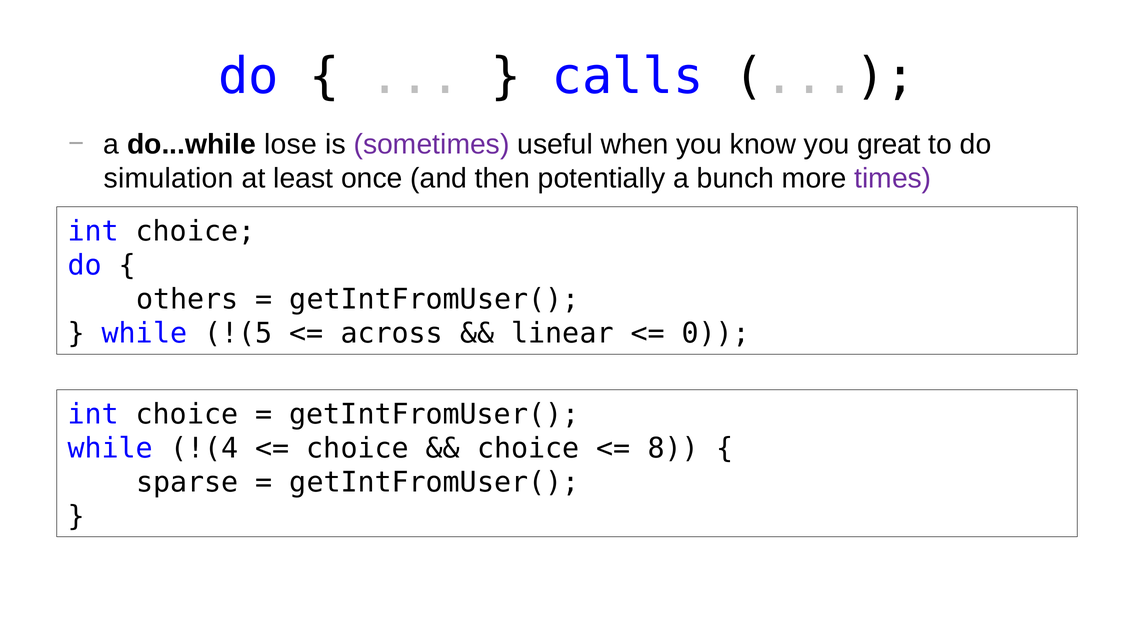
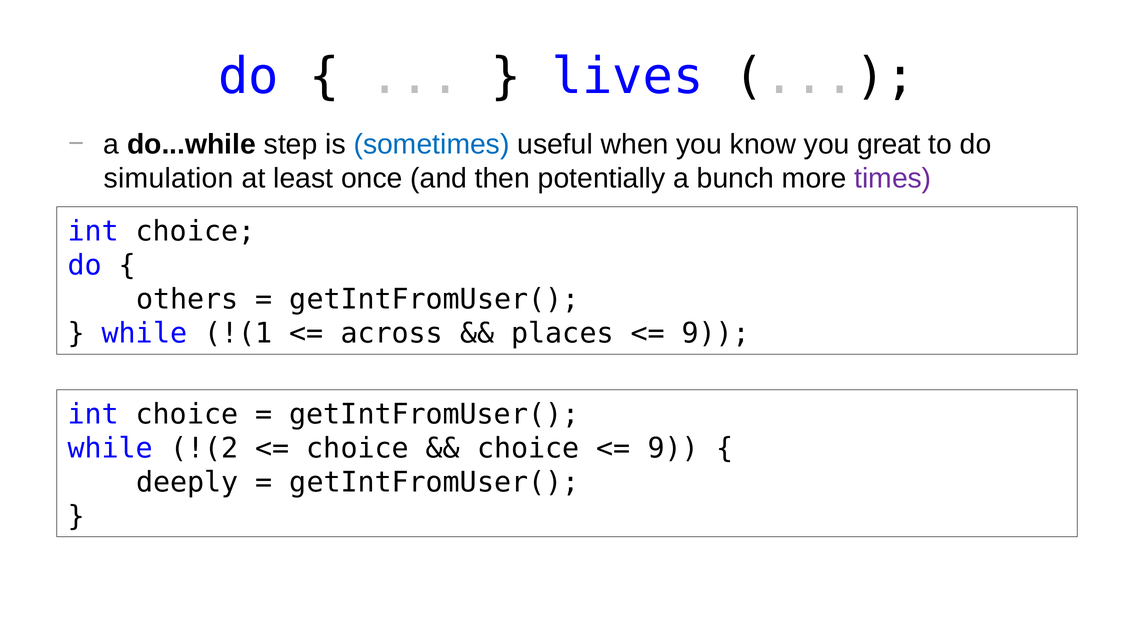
calls: calls -> lives
lose: lose -> step
sometimes colour: purple -> blue
!(5: !(5 -> !(1
linear: linear -> places
0 at (716, 334): 0 -> 9
!(4: !(4 -> !(2
8 at (673, 448): 8 -> 9
sparse: sparse -> deeply
